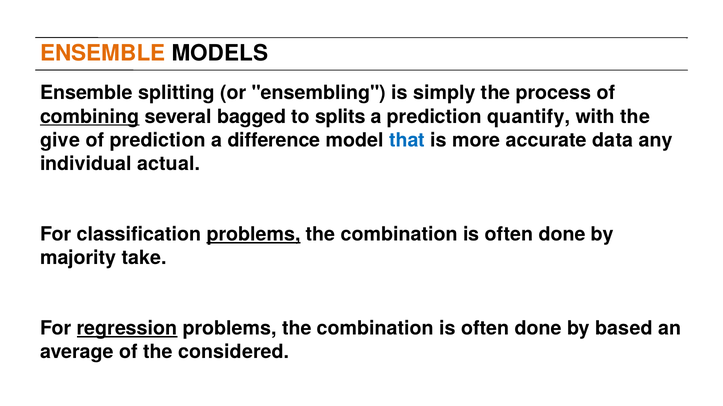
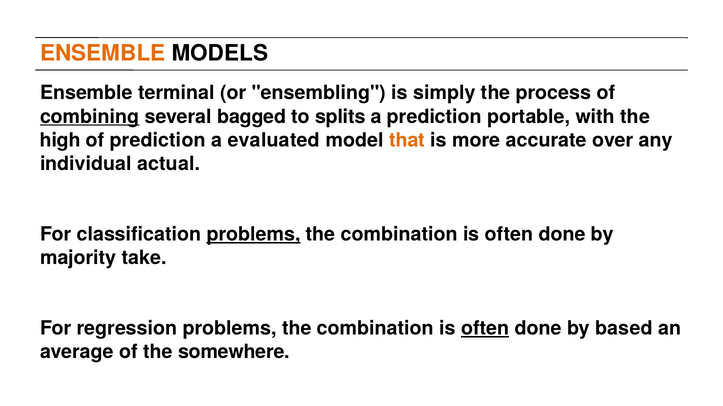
splitting: splitting -> terminal
quantify: quantify -> portable
give: give -> high
difference: difference -> evaluated
that colour: blue -> orange
data: data -> over
regression underline: present -> none
often at (485, 328) underline: none -> present
considered: considered -> somewhere
